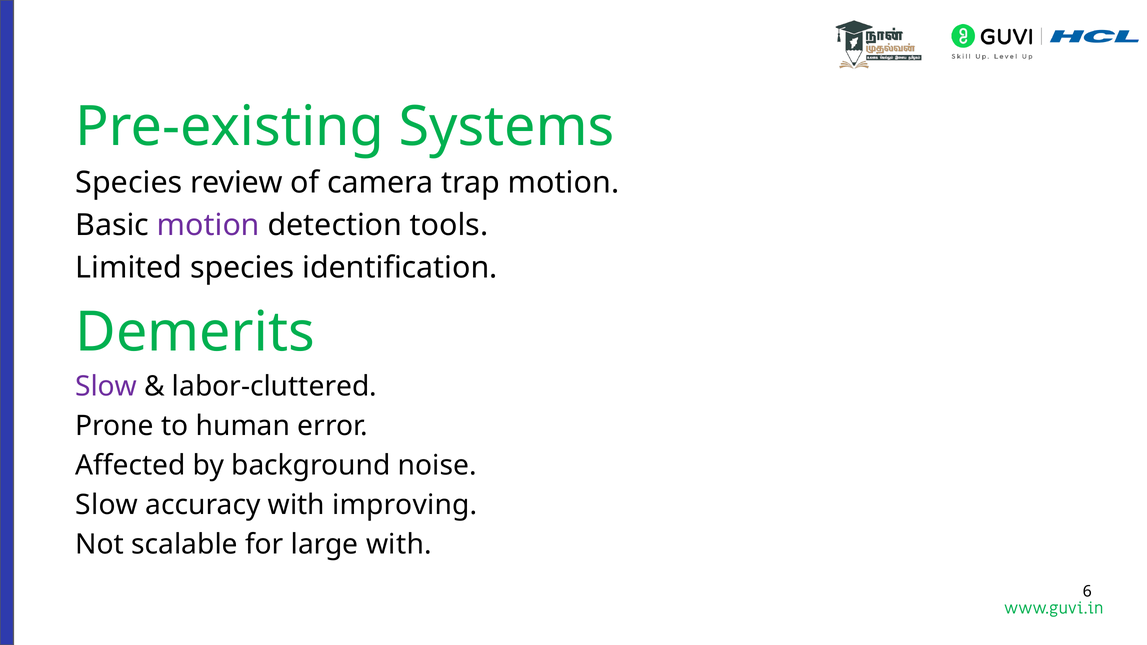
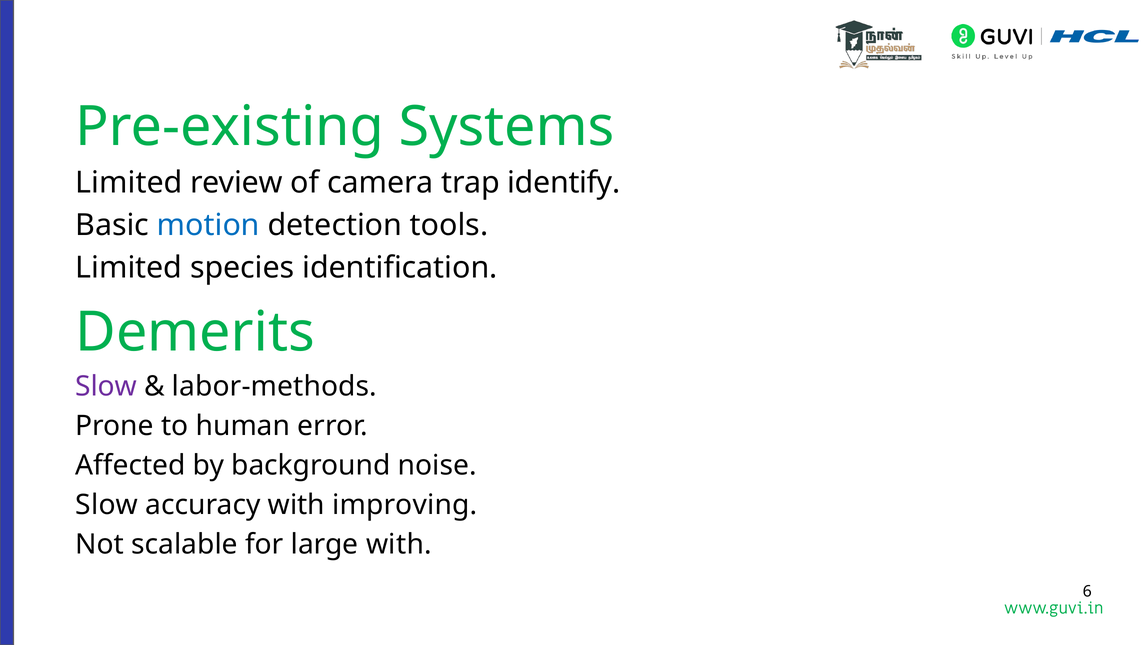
Species at (129, 183): Species -> Limited
trap motion: motion -> identify
motion at (208, 225) colour: purple -> blue
labor-cluttered: labor-cluttered -> labor-methods
